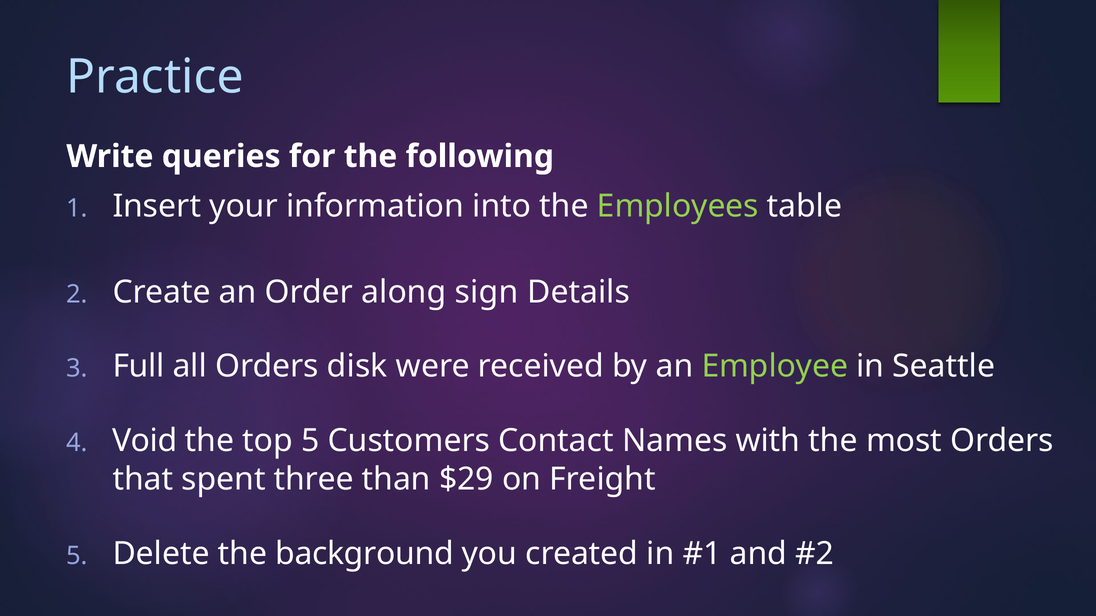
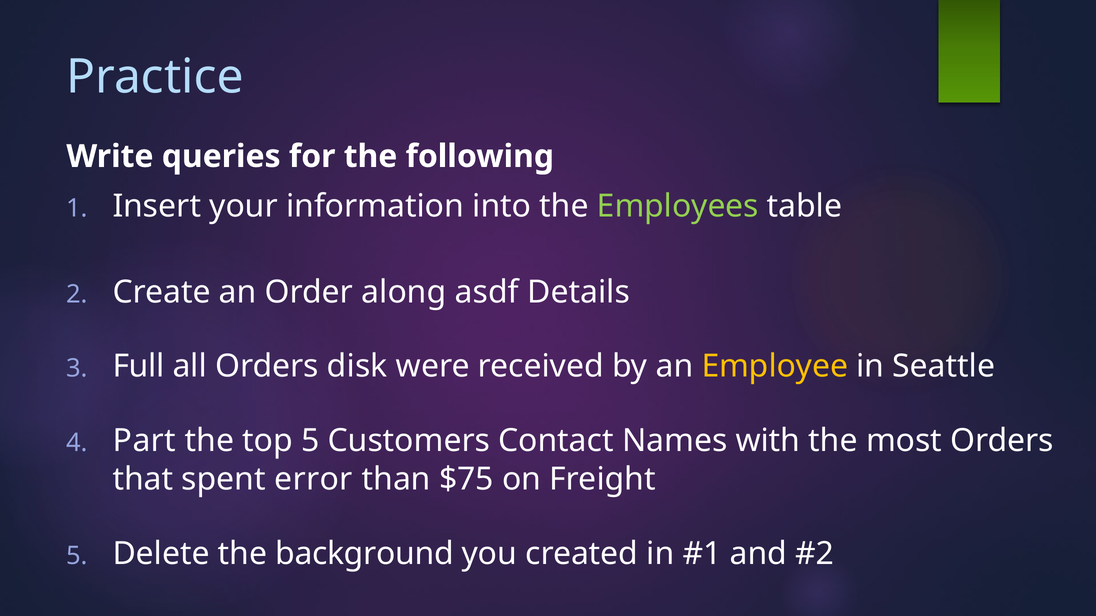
sign: sign -> asdf
Employee colour: light green -> yellow
Void: Void -> Part
three: three -> error
$29: $29 -> $75
